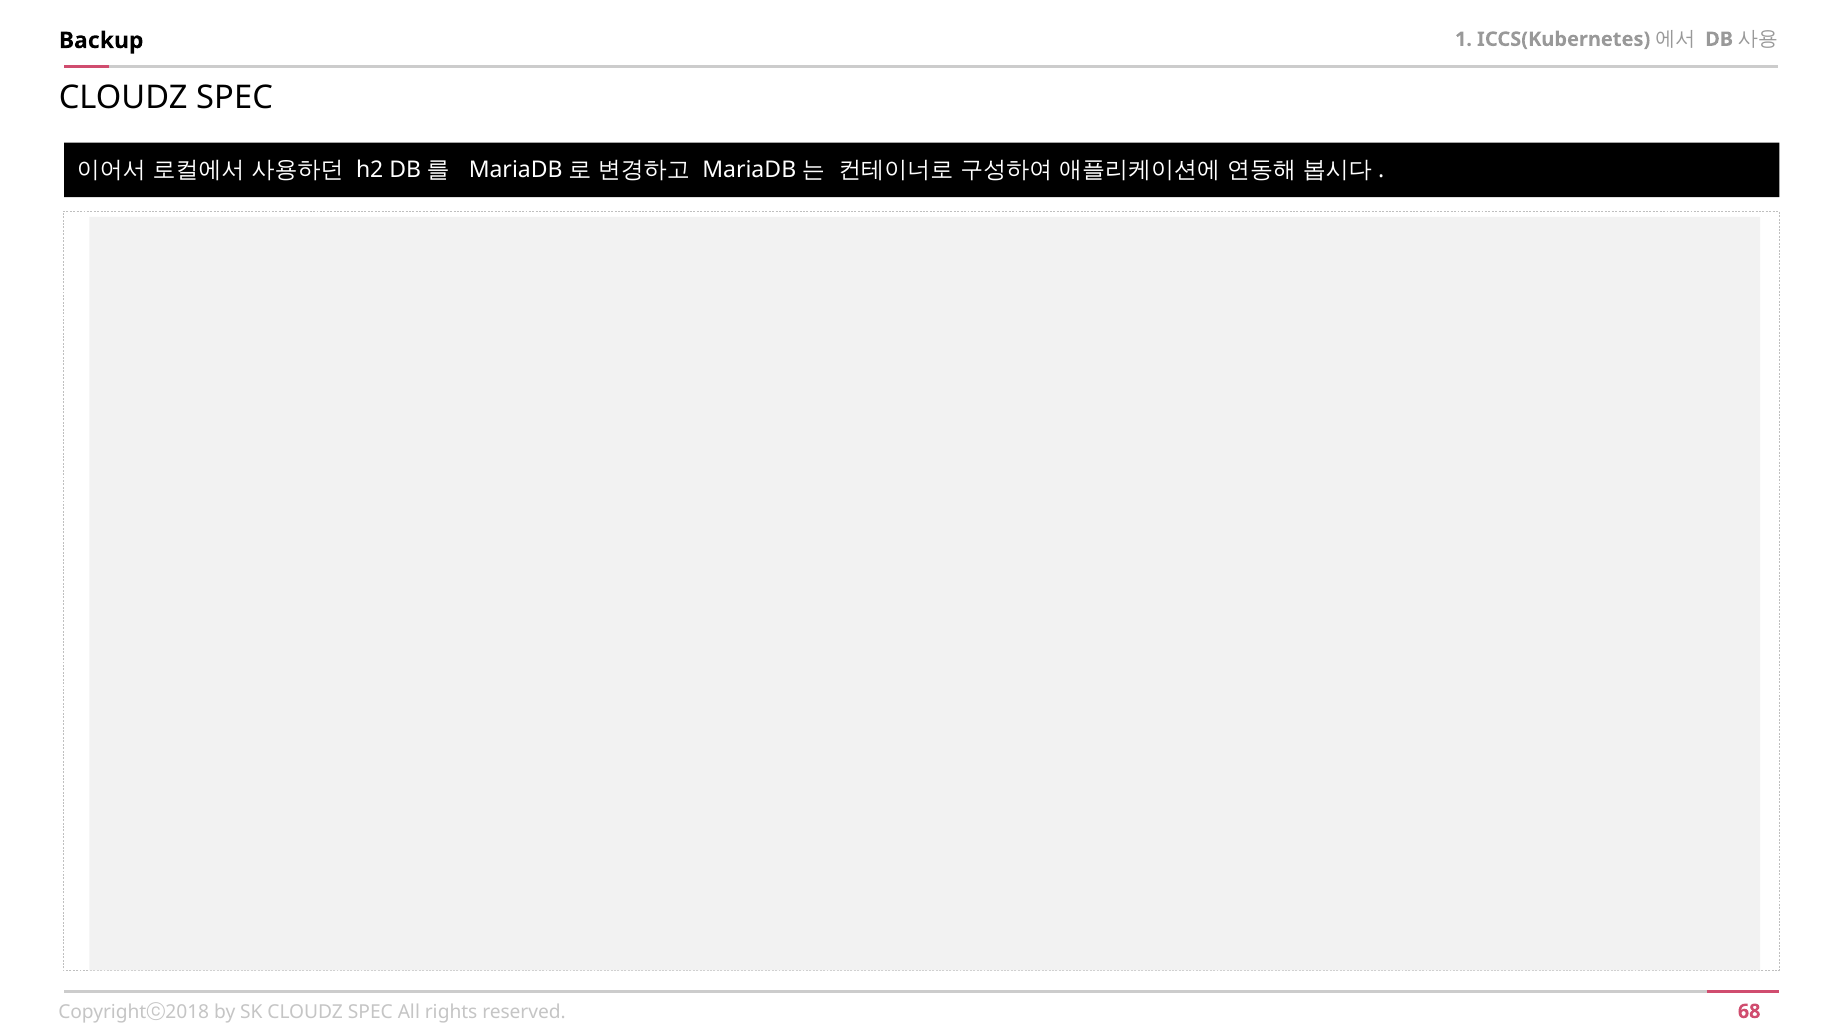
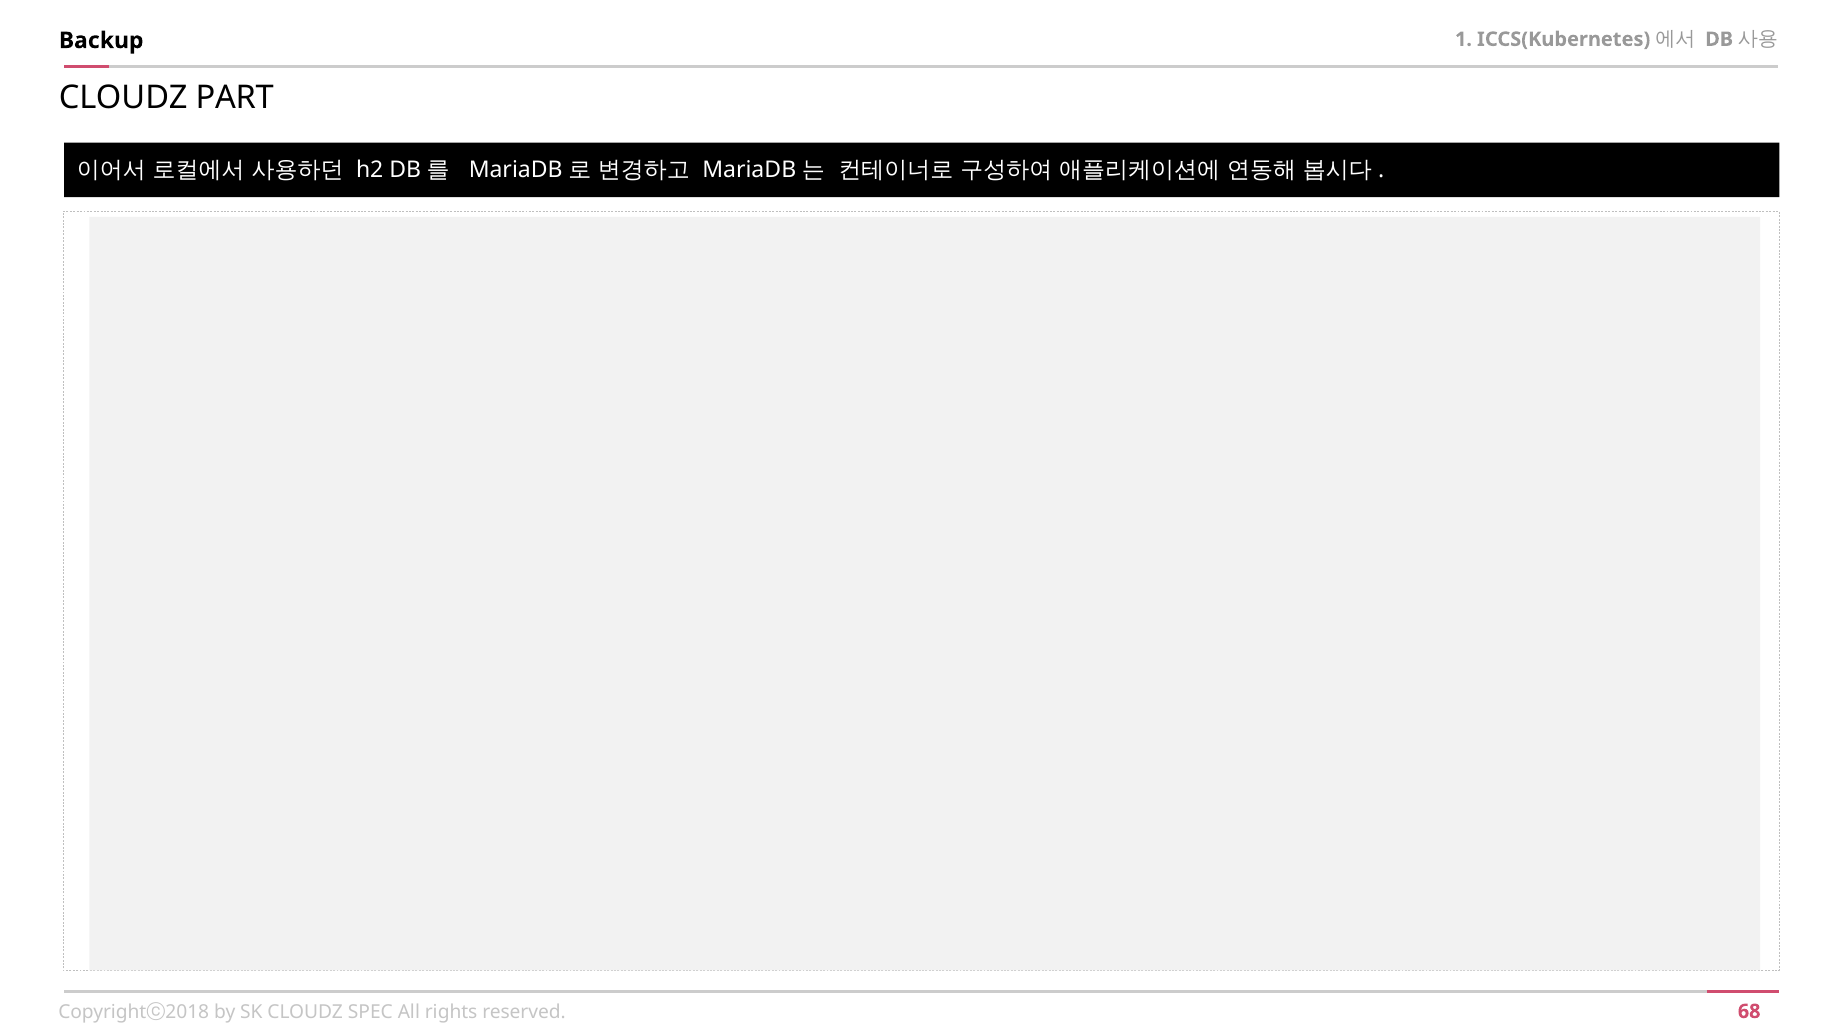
SPEC at (235, 98): SPEC -> PART
